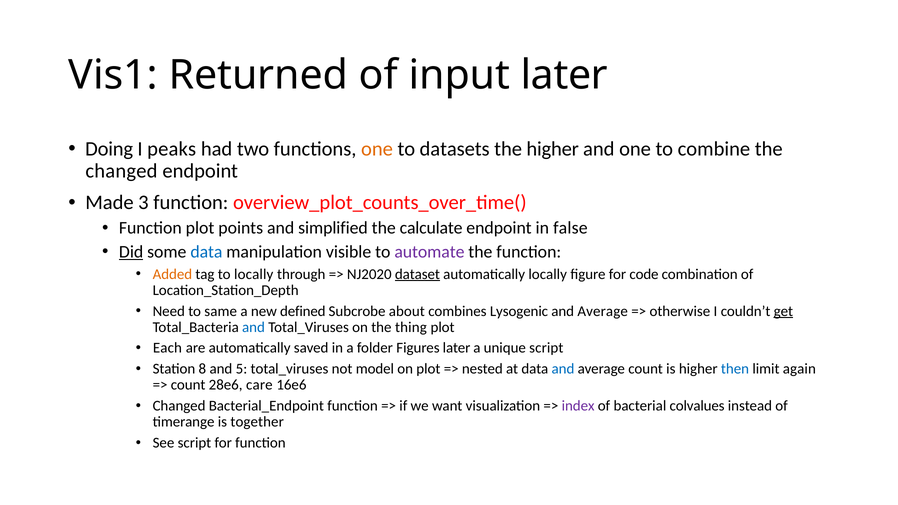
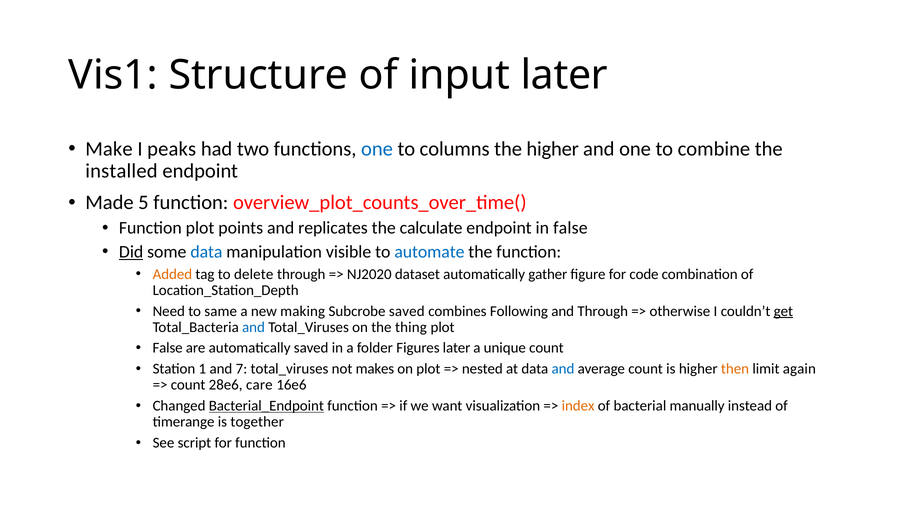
Returned: Returned -> Structure
Doing: Doing -> Make
one at (377, 149) colour: orange -> blue
datasets: datasets -> columns
changed at (121, 171): changed -> installed
3: 3 -> 5
simplified: simplified -> replicates
automate colour: purple -> blue
to locally: locally -> delete
dataset underline: present -> none
automatically locally: locally -> gather
defined: defined -> making
Subcrobe about: about -> saved
Lysogenic: Lysogenic -> Following
Average at (603, 311): Average -> Through
Each at (167, 348): Each -> False
unique script: script -> count
8: 8 -> 1
5: 5 -> 7
model: model -> makes
then colour: blue -> orange
Bacterial_Endpoint underline: none -> present
index colour: purple -> orange
colvalues: colvalues -> manually
